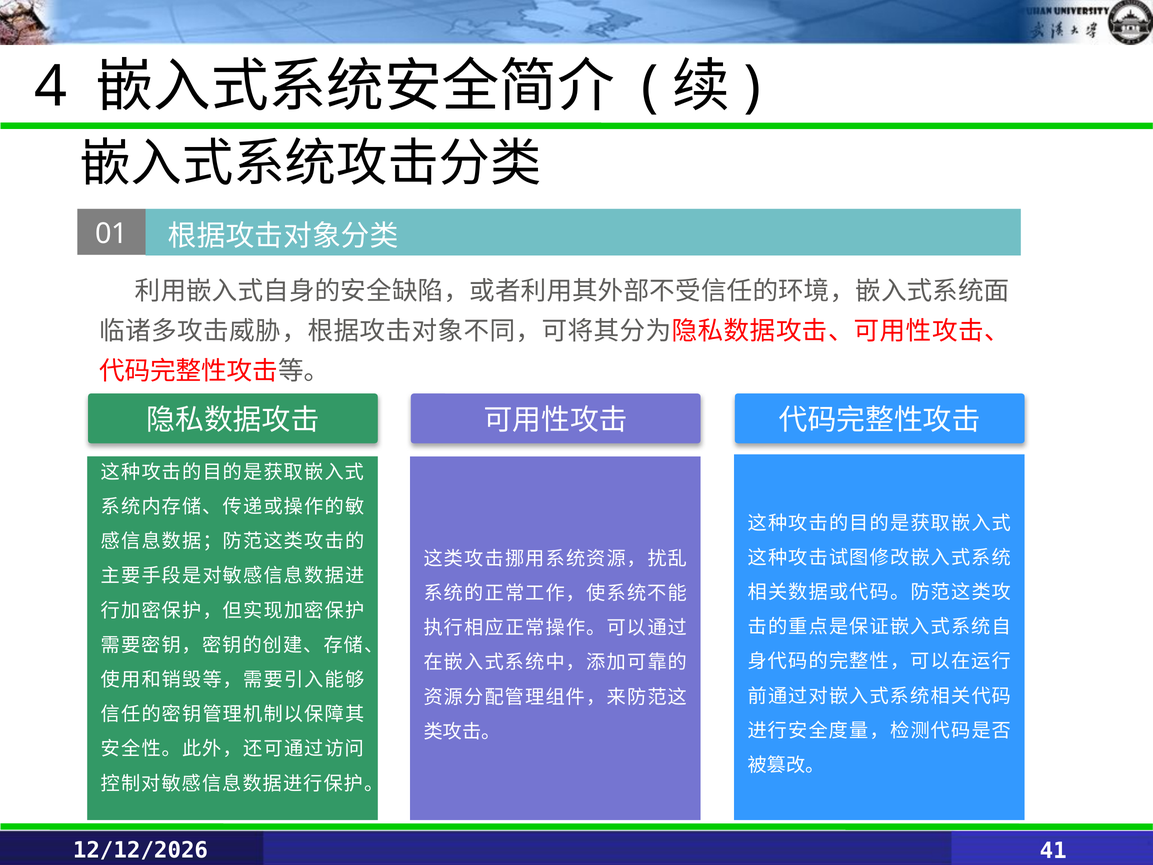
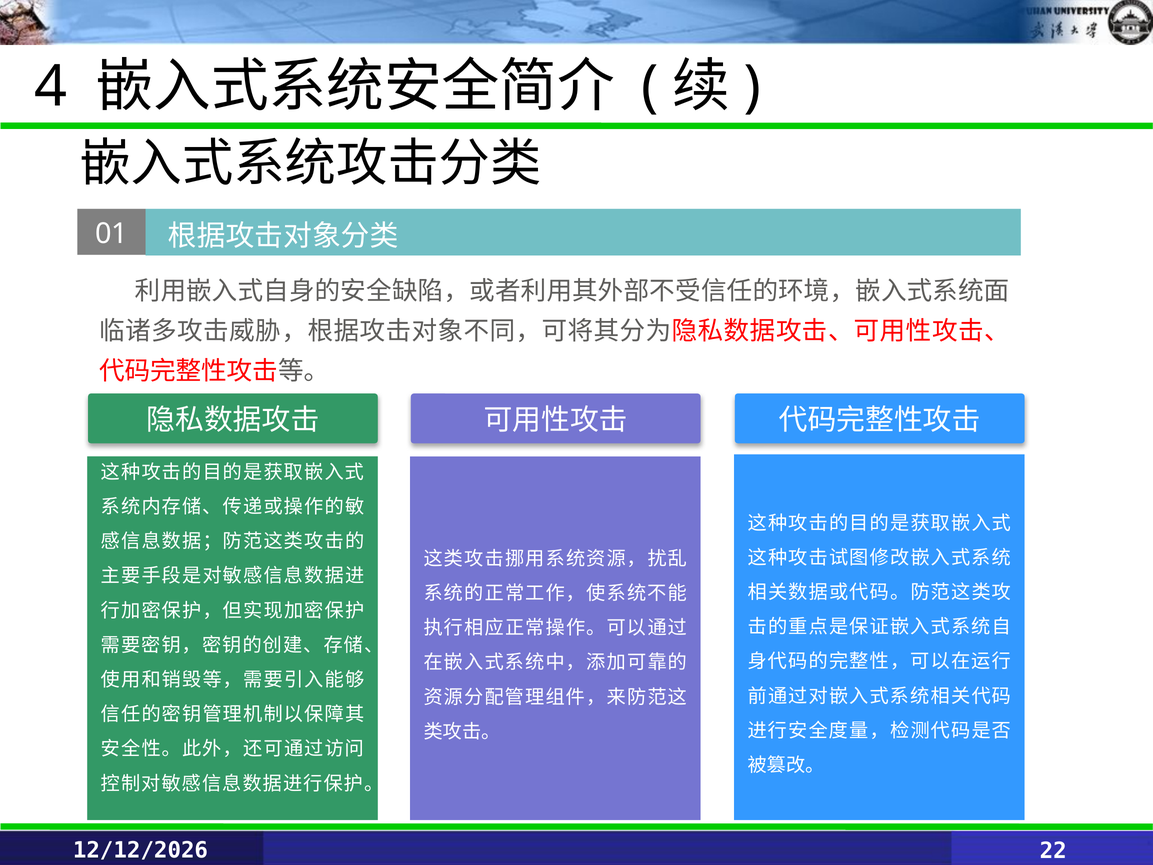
41: 41 -> 22
